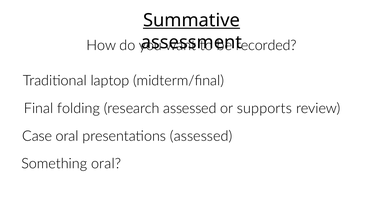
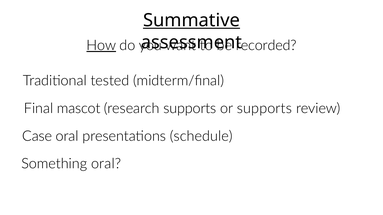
How underline: none -> present
laptop: laptop -> tested
folding: folding -> mascot
research assessed: assessed -> supports
presentations assessed: assessed -> schedule
